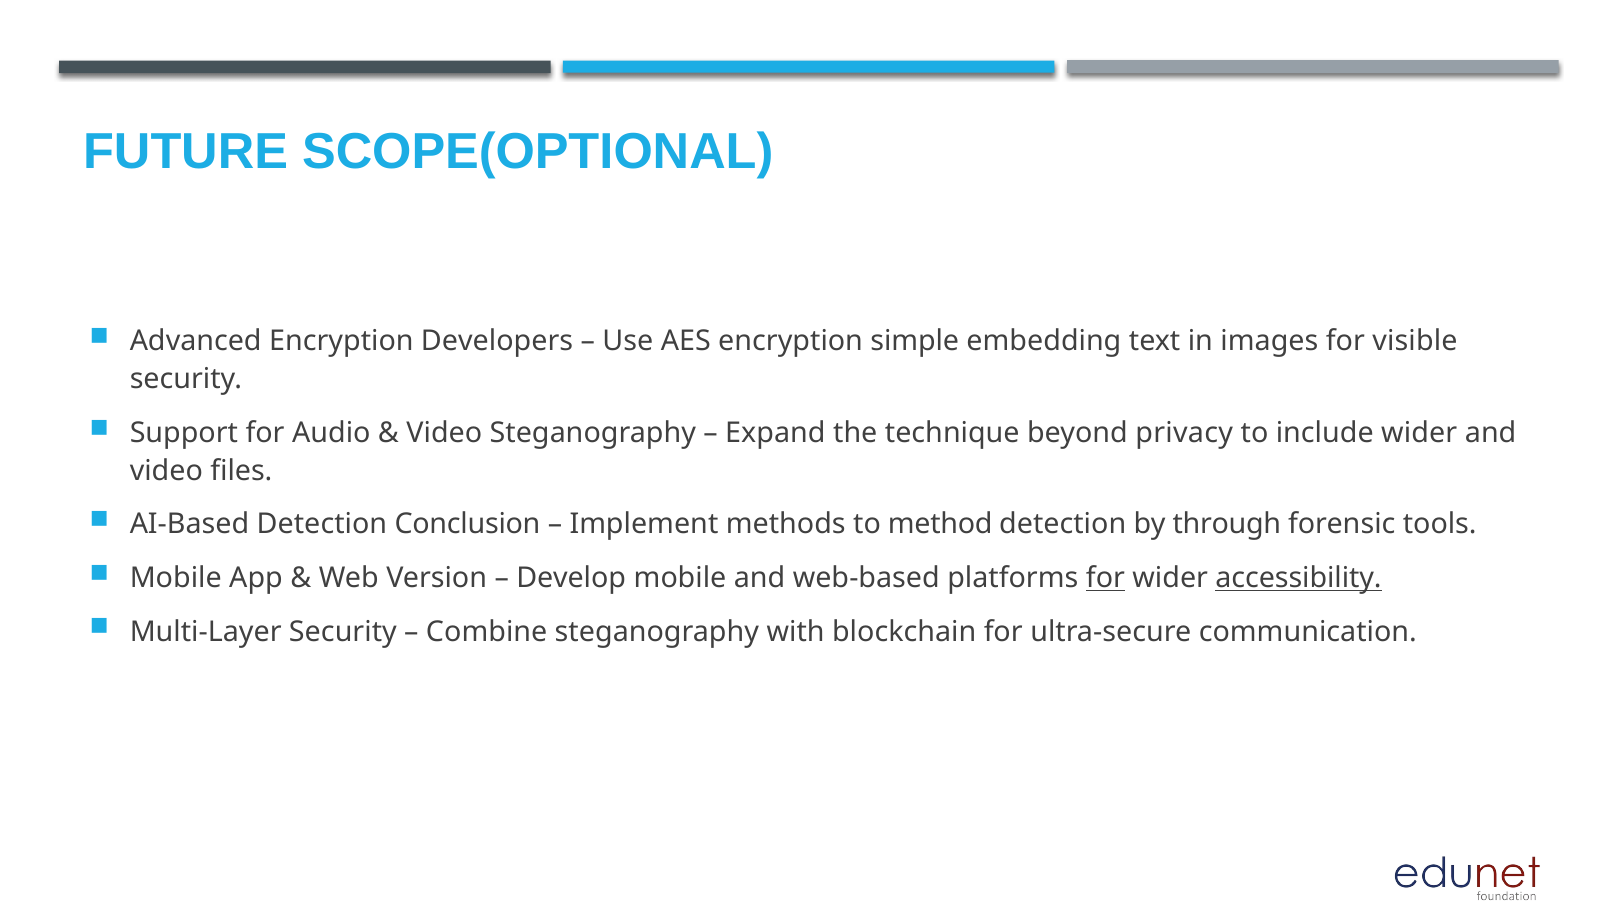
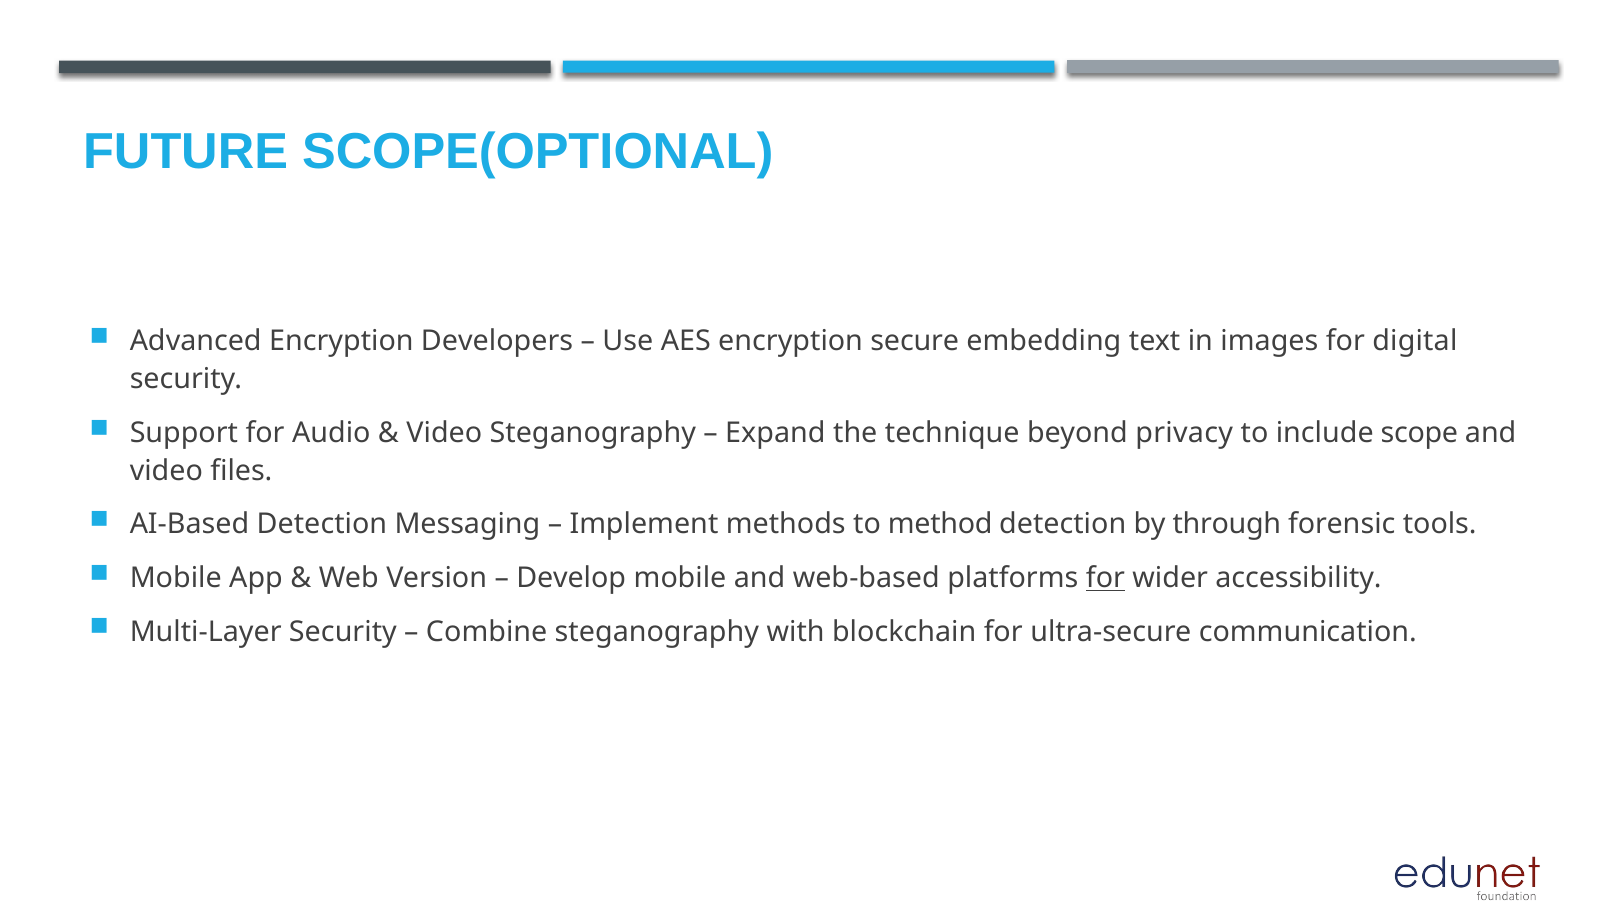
simple: simple -> secure
visible: visible -> digital
include wider: wider -> scope
Conclusion: Conclusion -> Messaging
accessibility underline: present -> none
